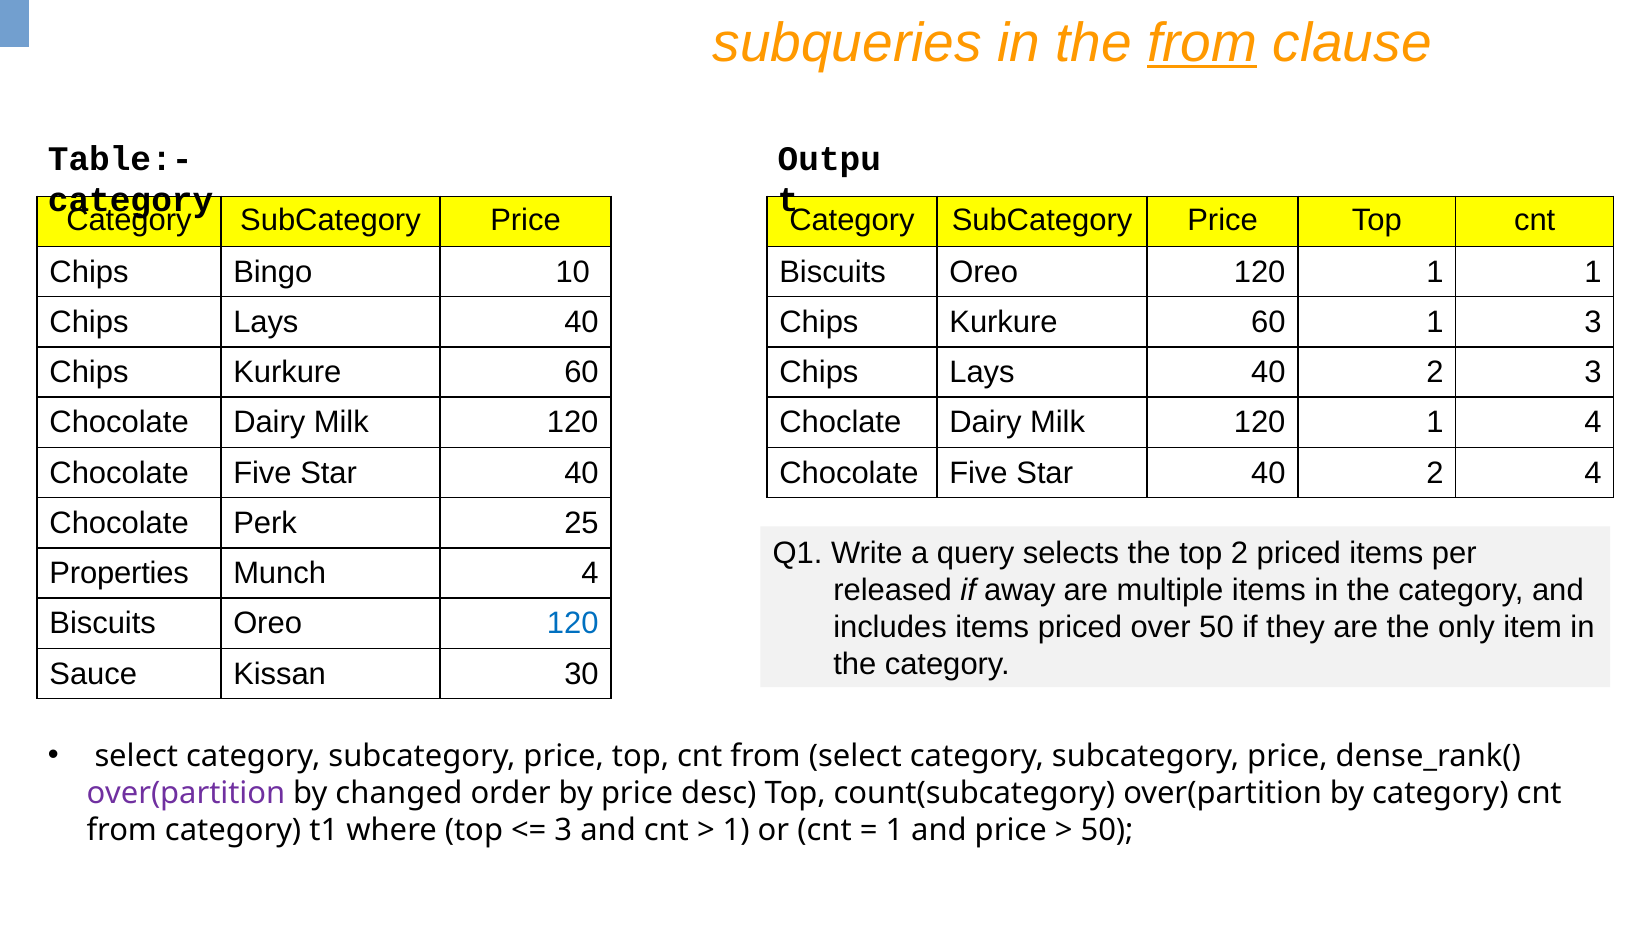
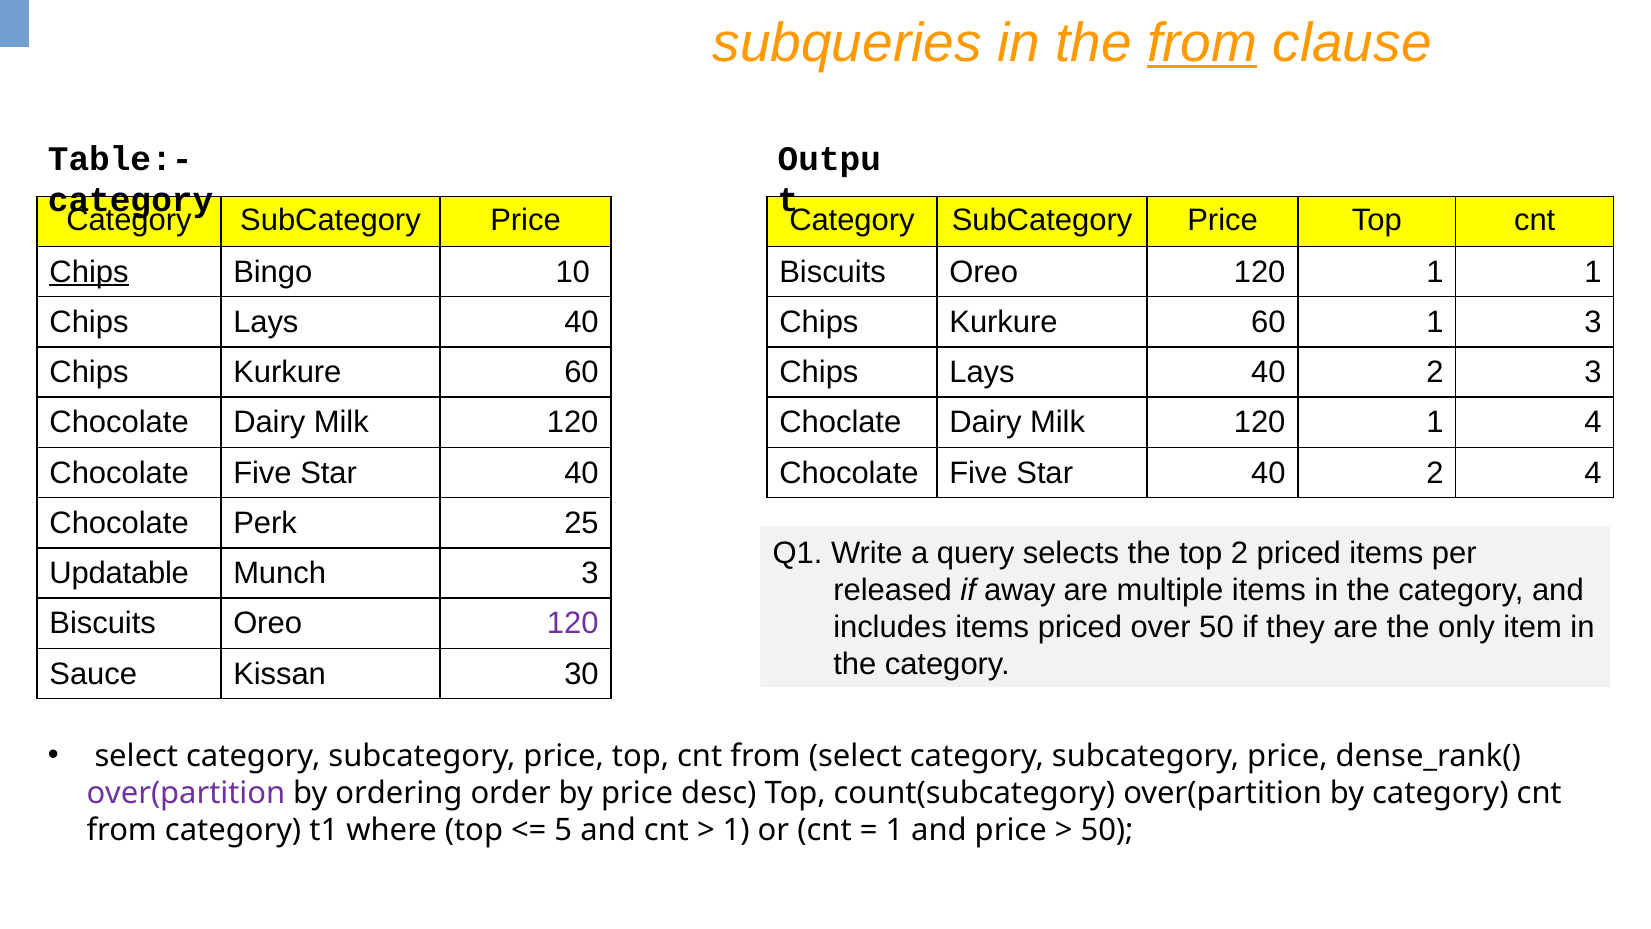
Chips at (89, 272) underline: none -> present
Properties: Properties -> Updatable
Munch 4: 4 -> 3
120 at (573, 623) colour: blue -> purple
changed: changed -> ordering
3 at (563, 830): 3 -> 5
